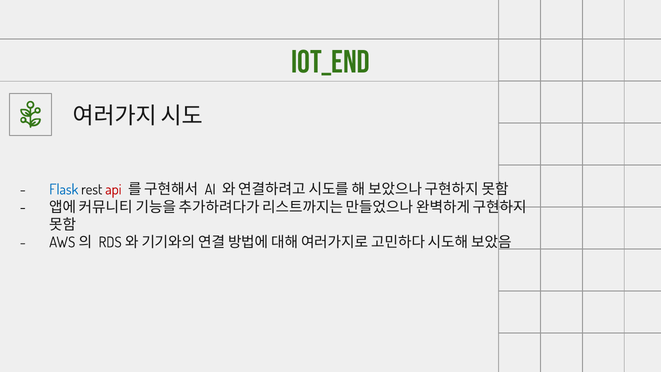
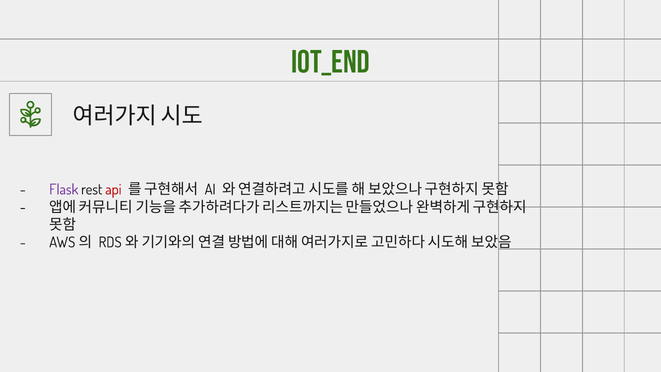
Flask colour: blue -> purple
